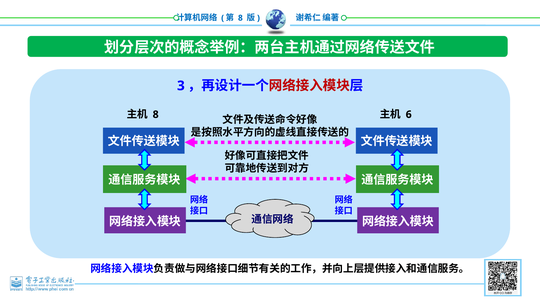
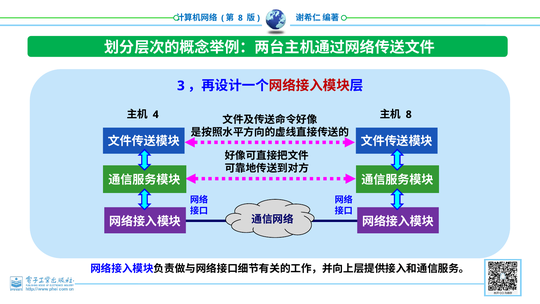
8 at (156, 114): 8 -> 4
6 at (409, 114): 6 -> 8
